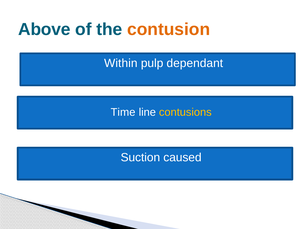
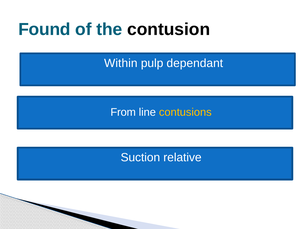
Above: Above -> Found
contusion colour: orange -> black
Time: Time -> From
caused: caused -> relative
